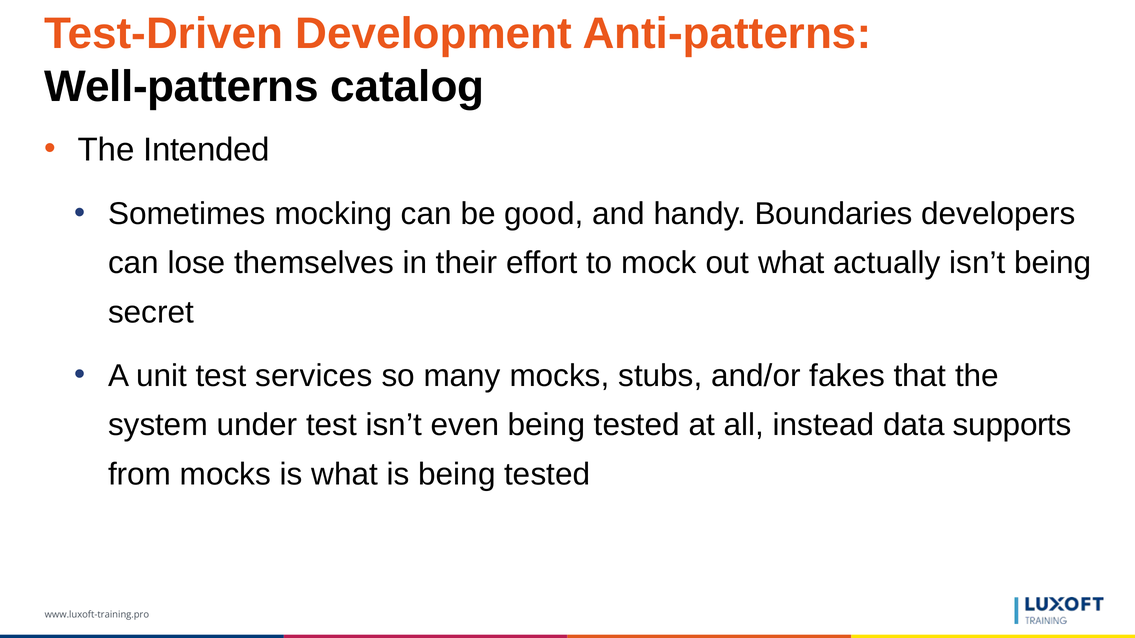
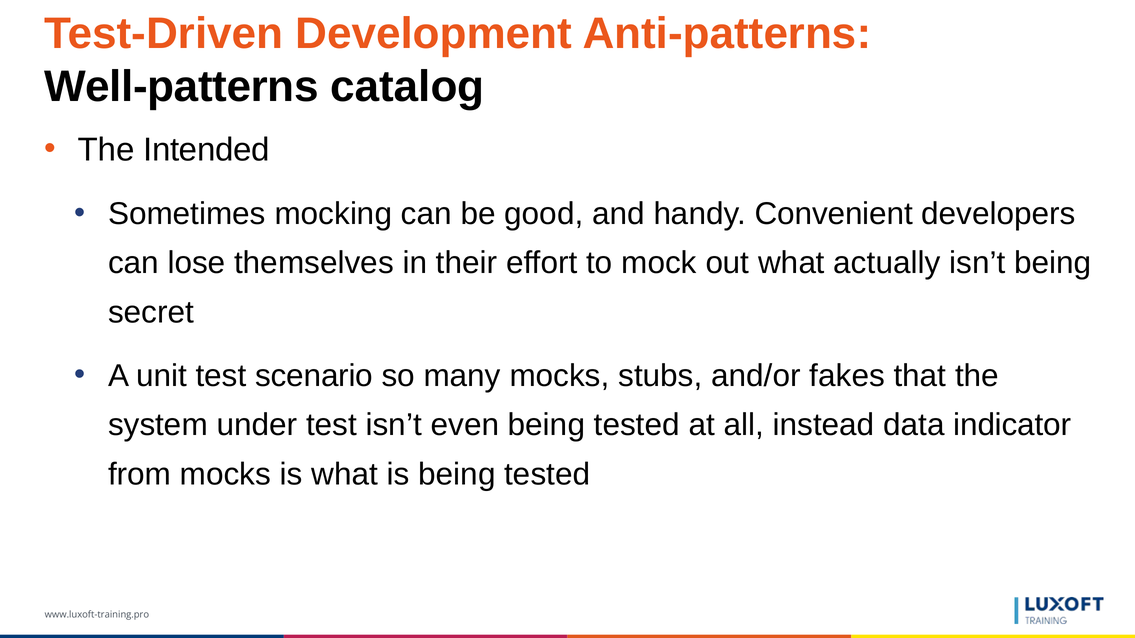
Boundaries: Boundaries -> Convenient
services: services -> scenario
supports: supports -> indicator
